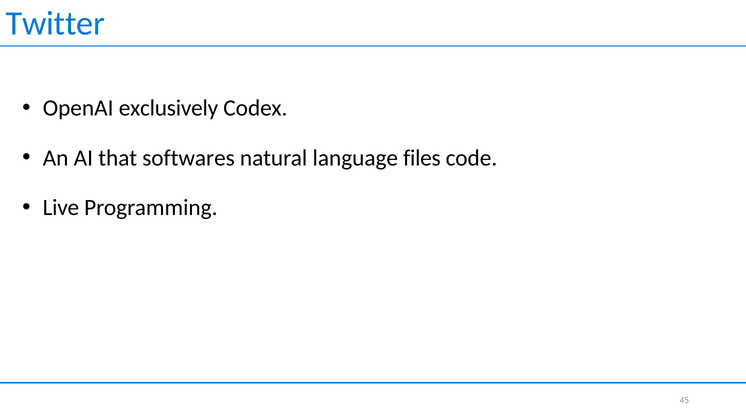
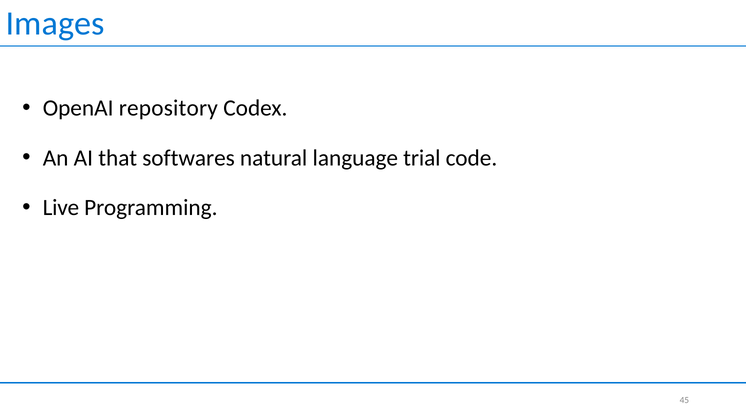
Twitter: Twitter -> Images
exclusively: exclusively -> repository
files: files -> trial
